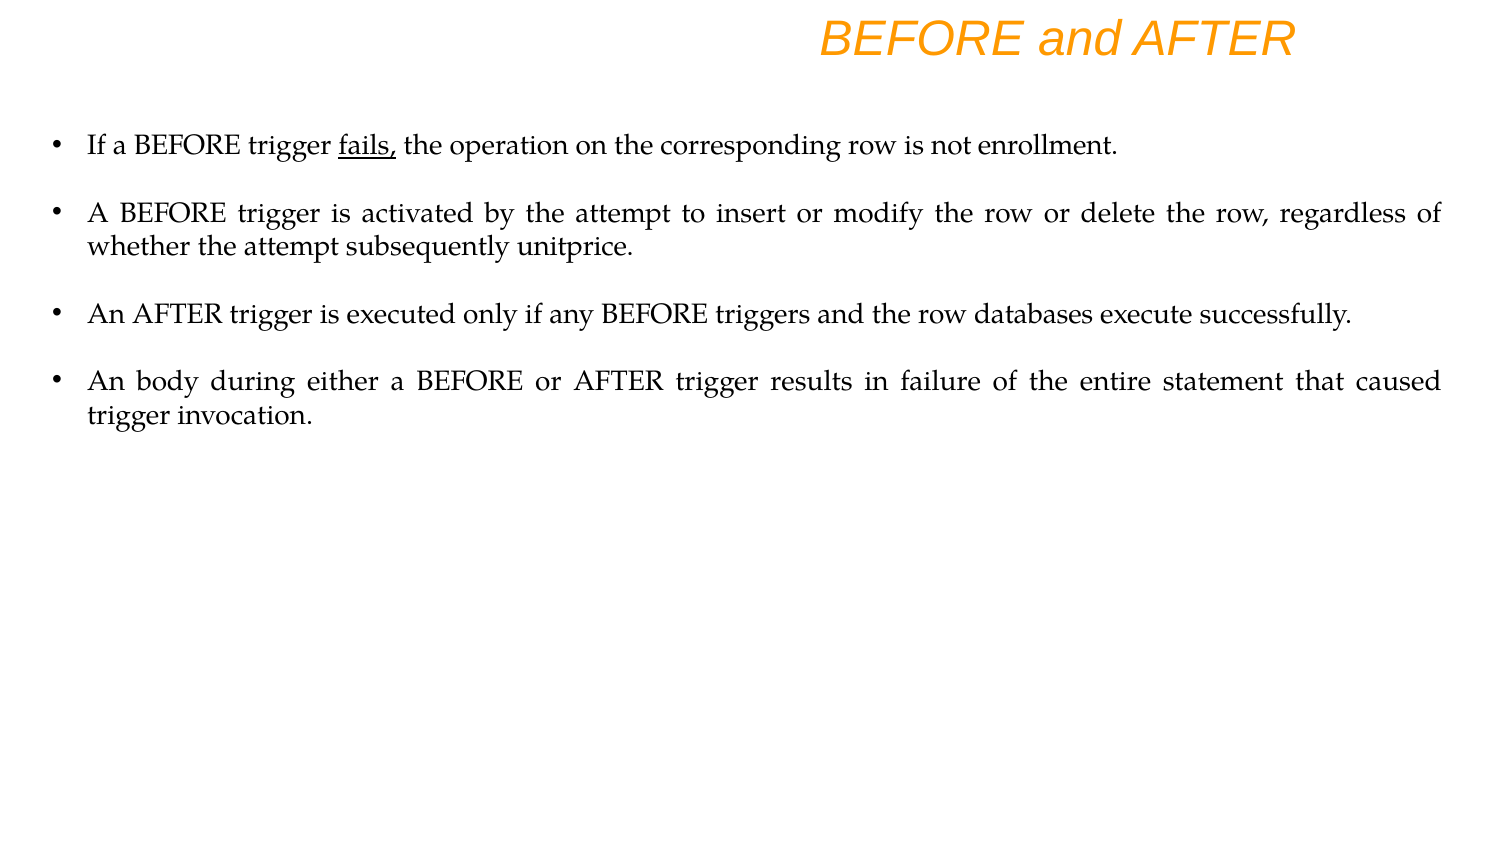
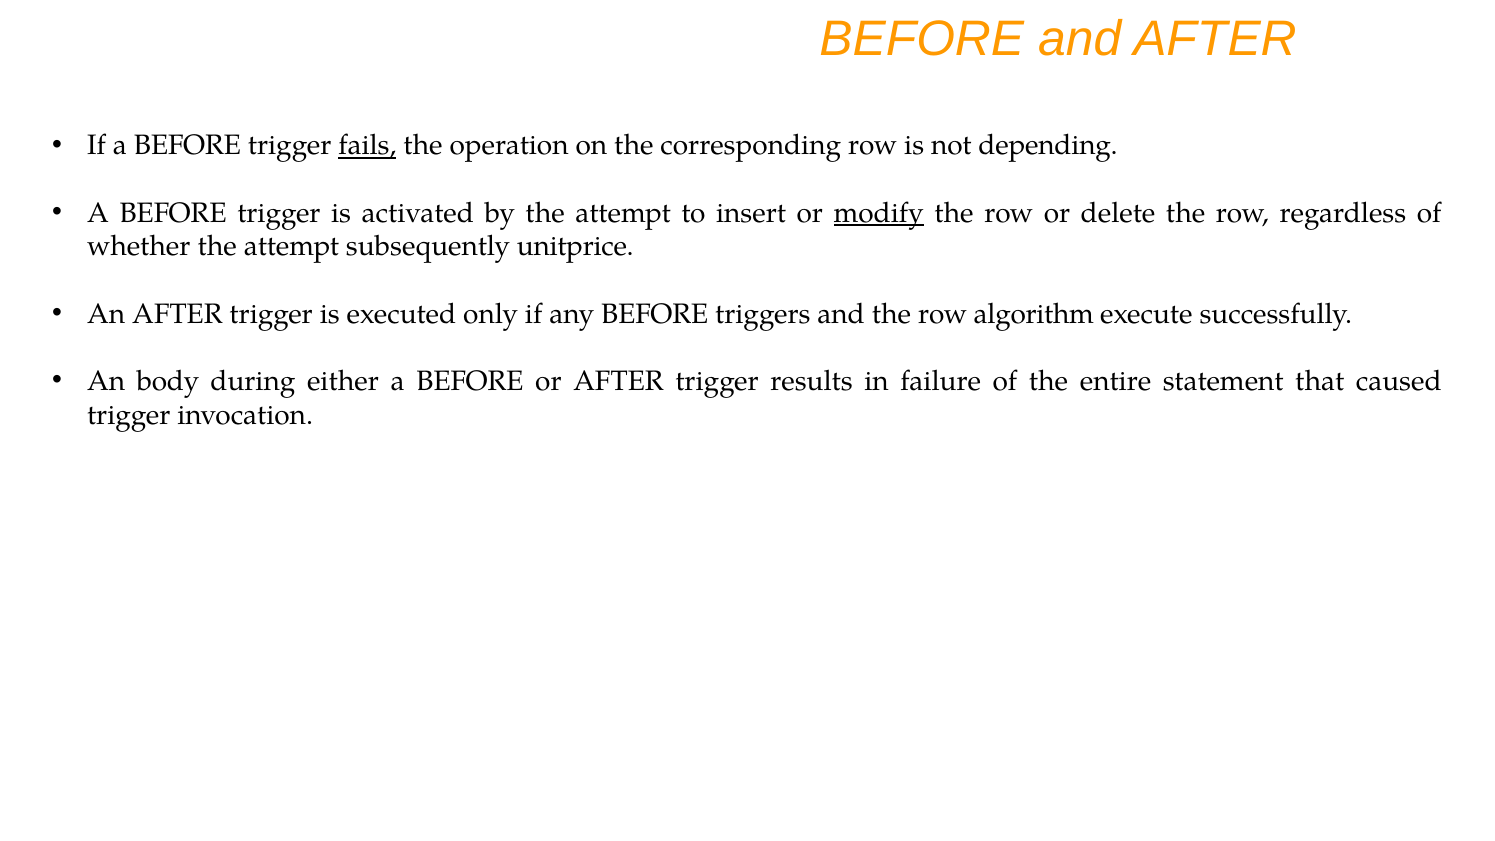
enrollment: enrollment -> depending
modify underline: none -> present
databases: databases -> algorithm
